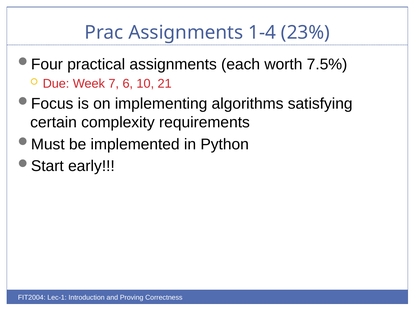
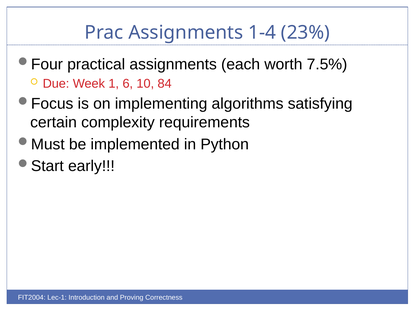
7: 7 -> 1
21: 21 -> 84
